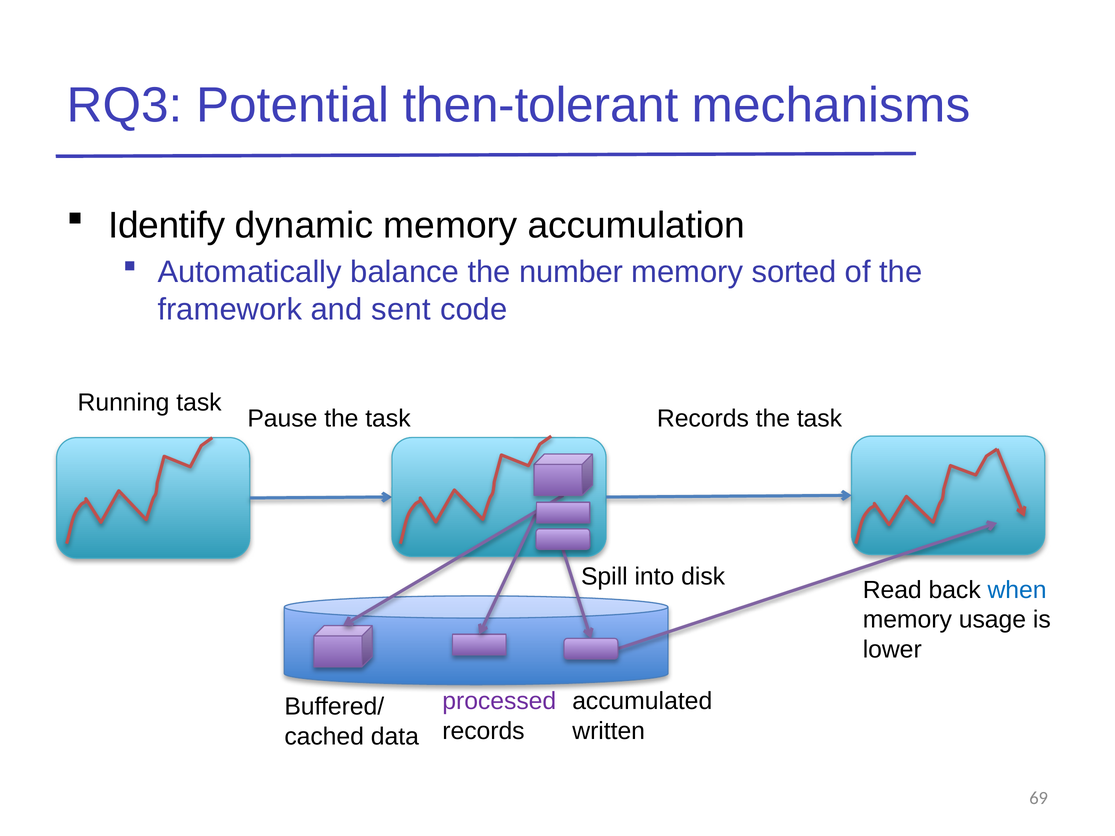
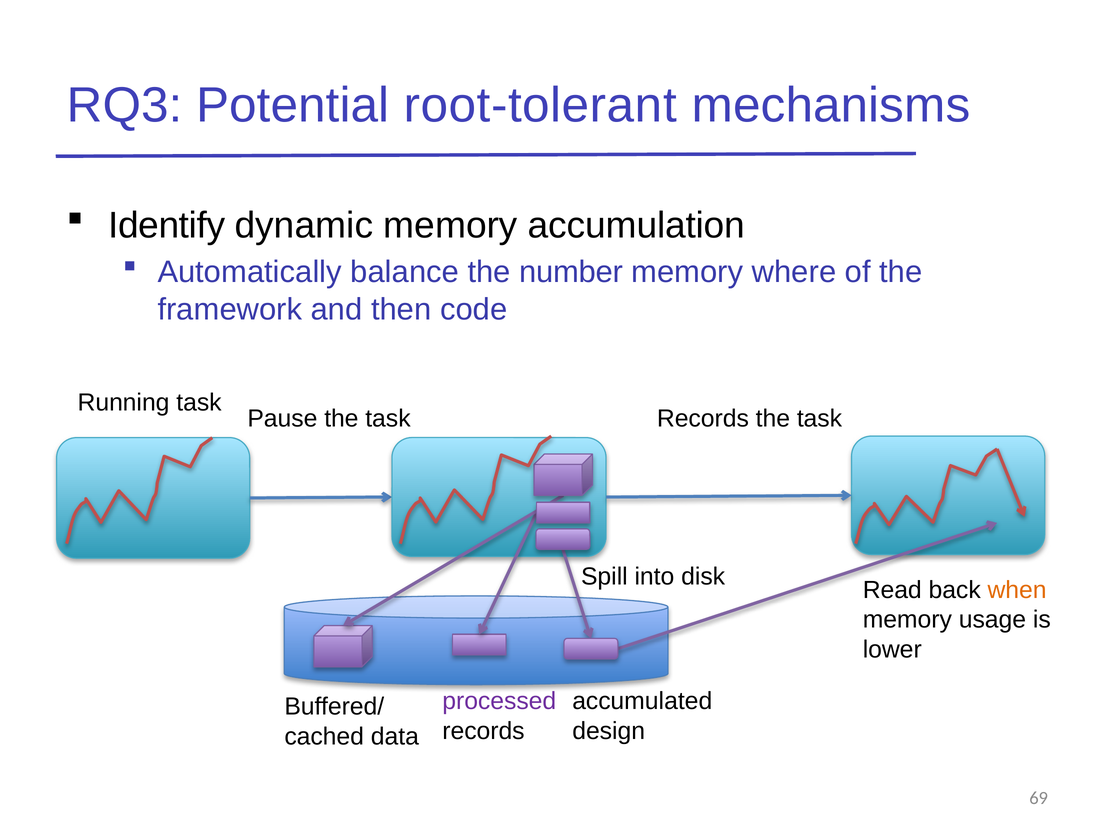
then-tolerant: then-tolerant -> root-tolerant
sorted: sorted -> where
sent: sent -> then
when colour: blue -> orange
written: written -> design
